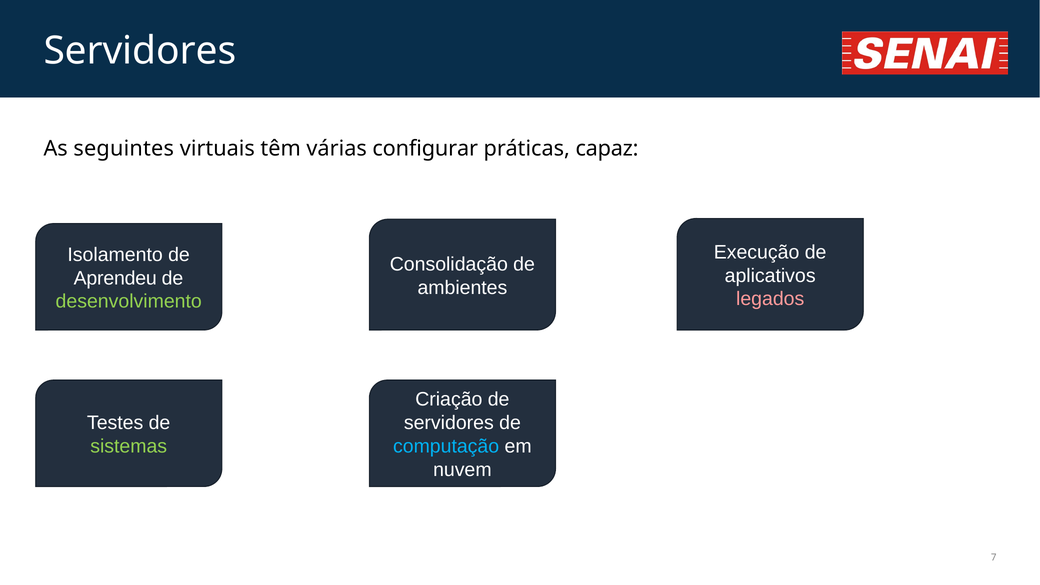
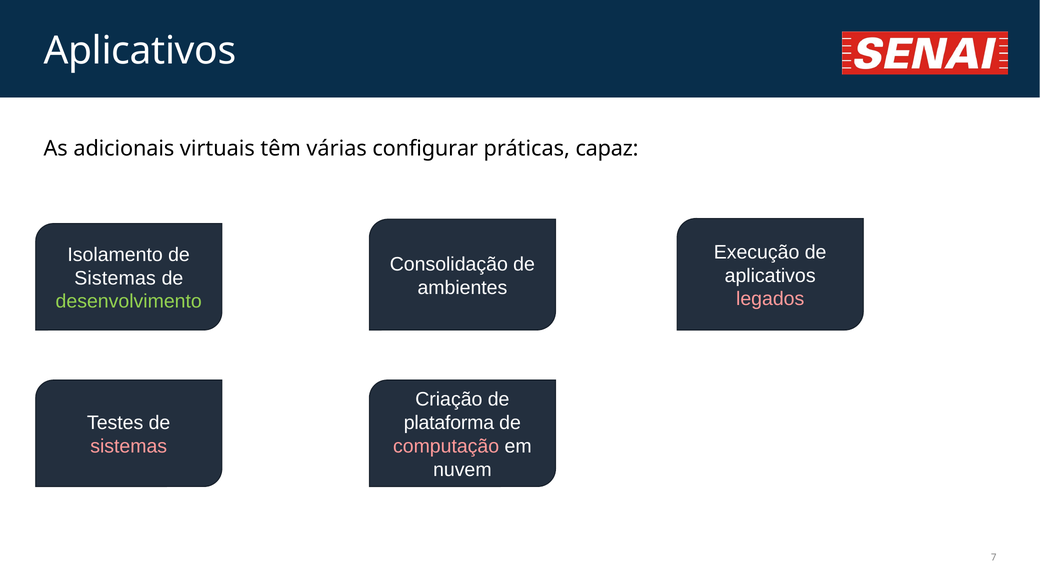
Servidores at (140, 51): Servidores -> Aplicativos
seguintes: seguintes -> adicionais
Aprendeu at (115, 278): Aprendeu -> Sistemas
servidores at (449, 423): servidores -> plataforma
sistemas at (129, 446) colour: light green -> pink
computação colour: light blue -> pink
